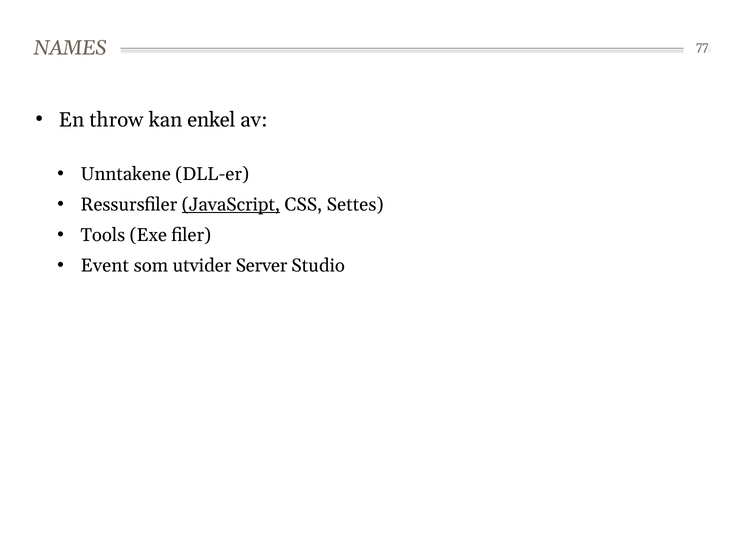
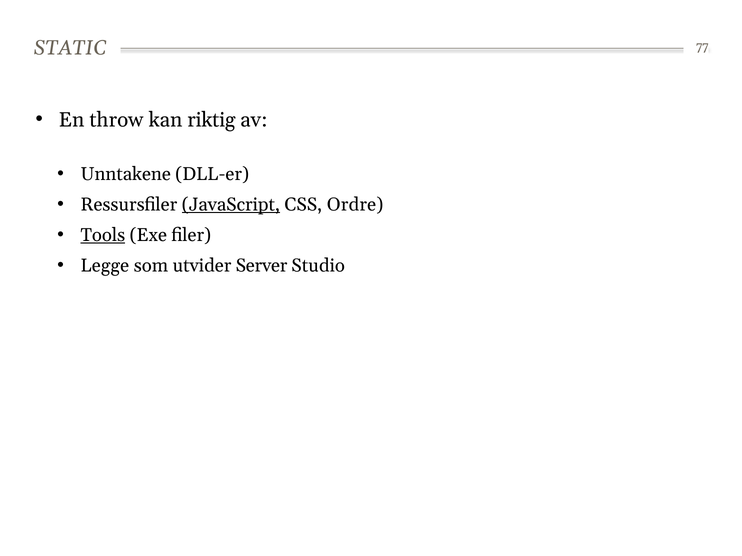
NAMES: NAMES -> STATIC
enkel: enkel -> riktig
Settes: Settes -> Ordre
Tools underline: none -> present
Event: Event -> Legge
